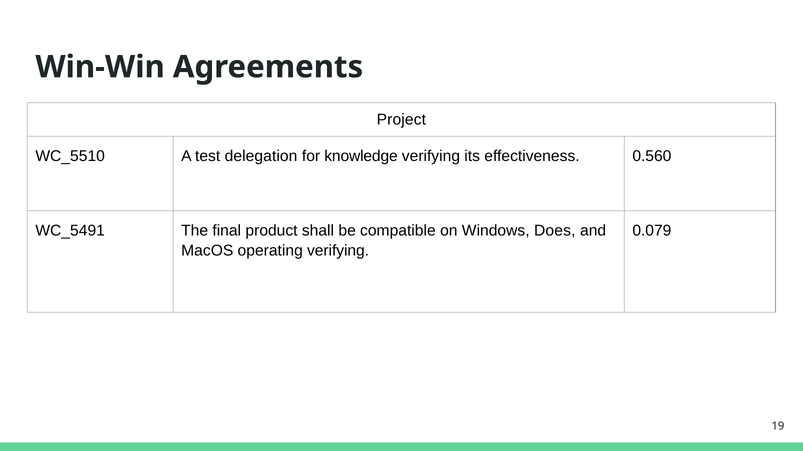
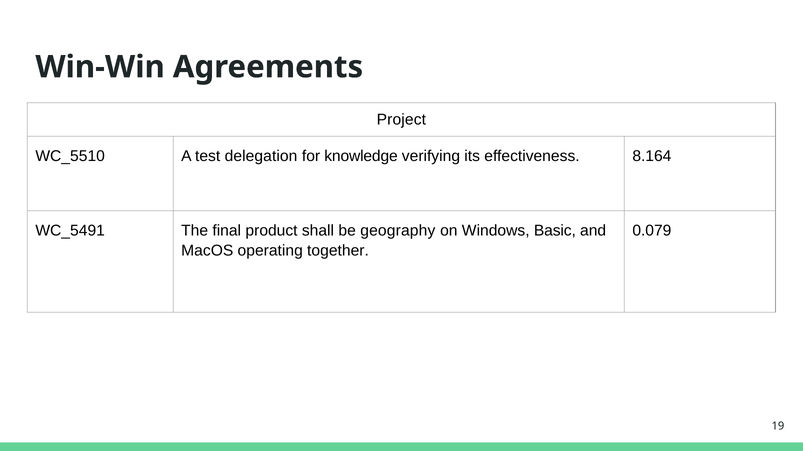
0.560: 0.560 -> 8.164
compatible: compatible -> geography
Does: Does -> Basic
operating verifying: verifying -> together
